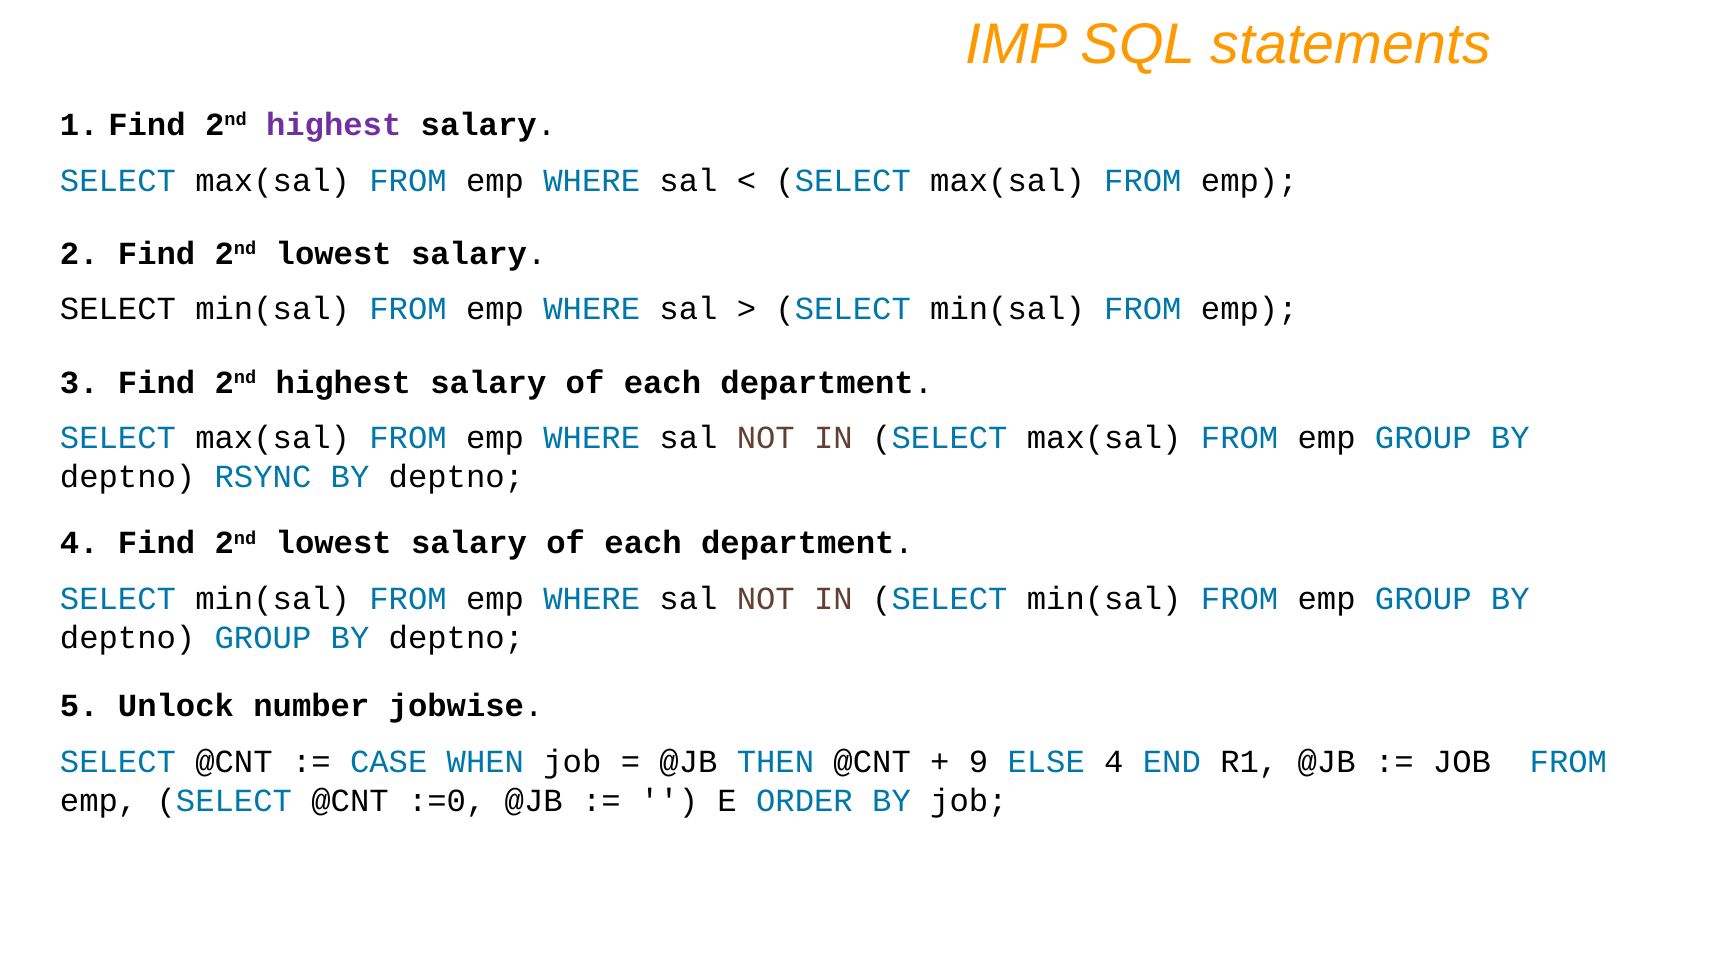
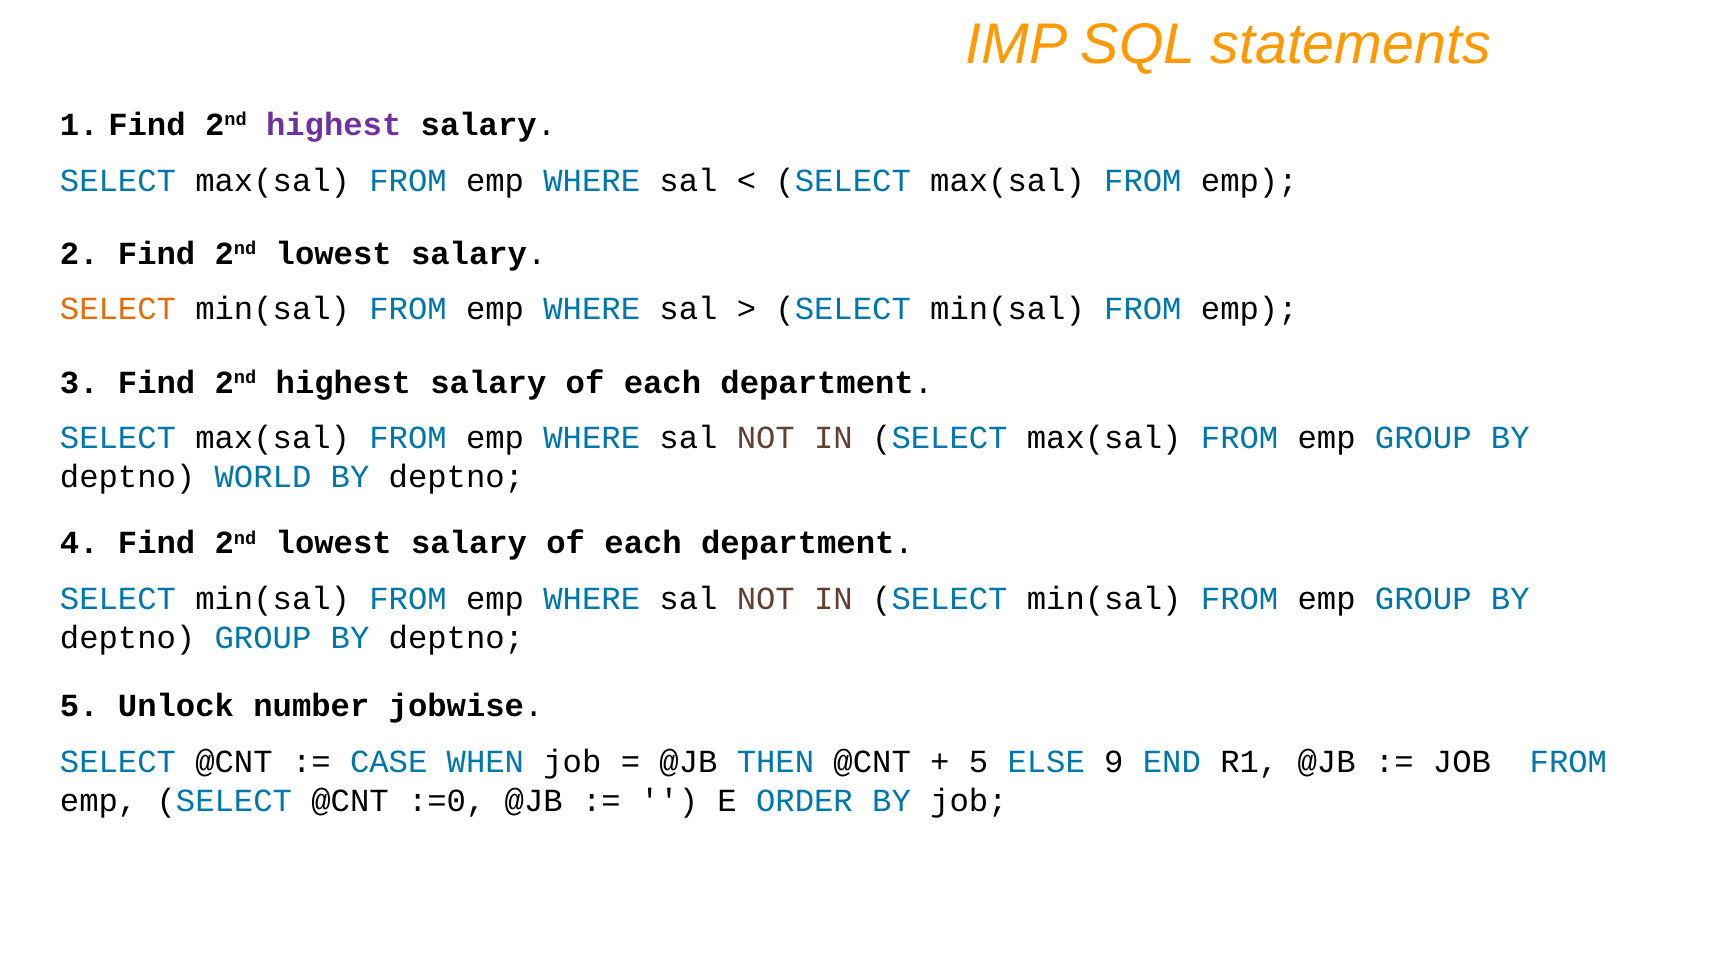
SELECT at (118, 309) colour: black -> orange
RSYNC: RSYNC -> WORLD
9 at (979, 762): 9 -> 5
ELSE 4: 4 -> 9
